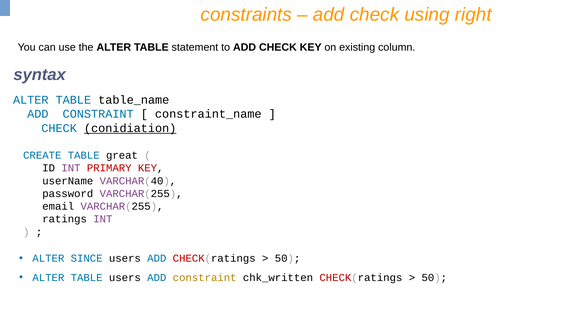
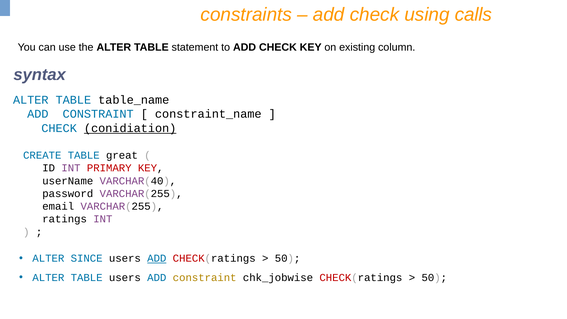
right: right -> calls
ADD at (157, 258) underline: none -> present
chk_written: chk_written -> chk_jobwise
